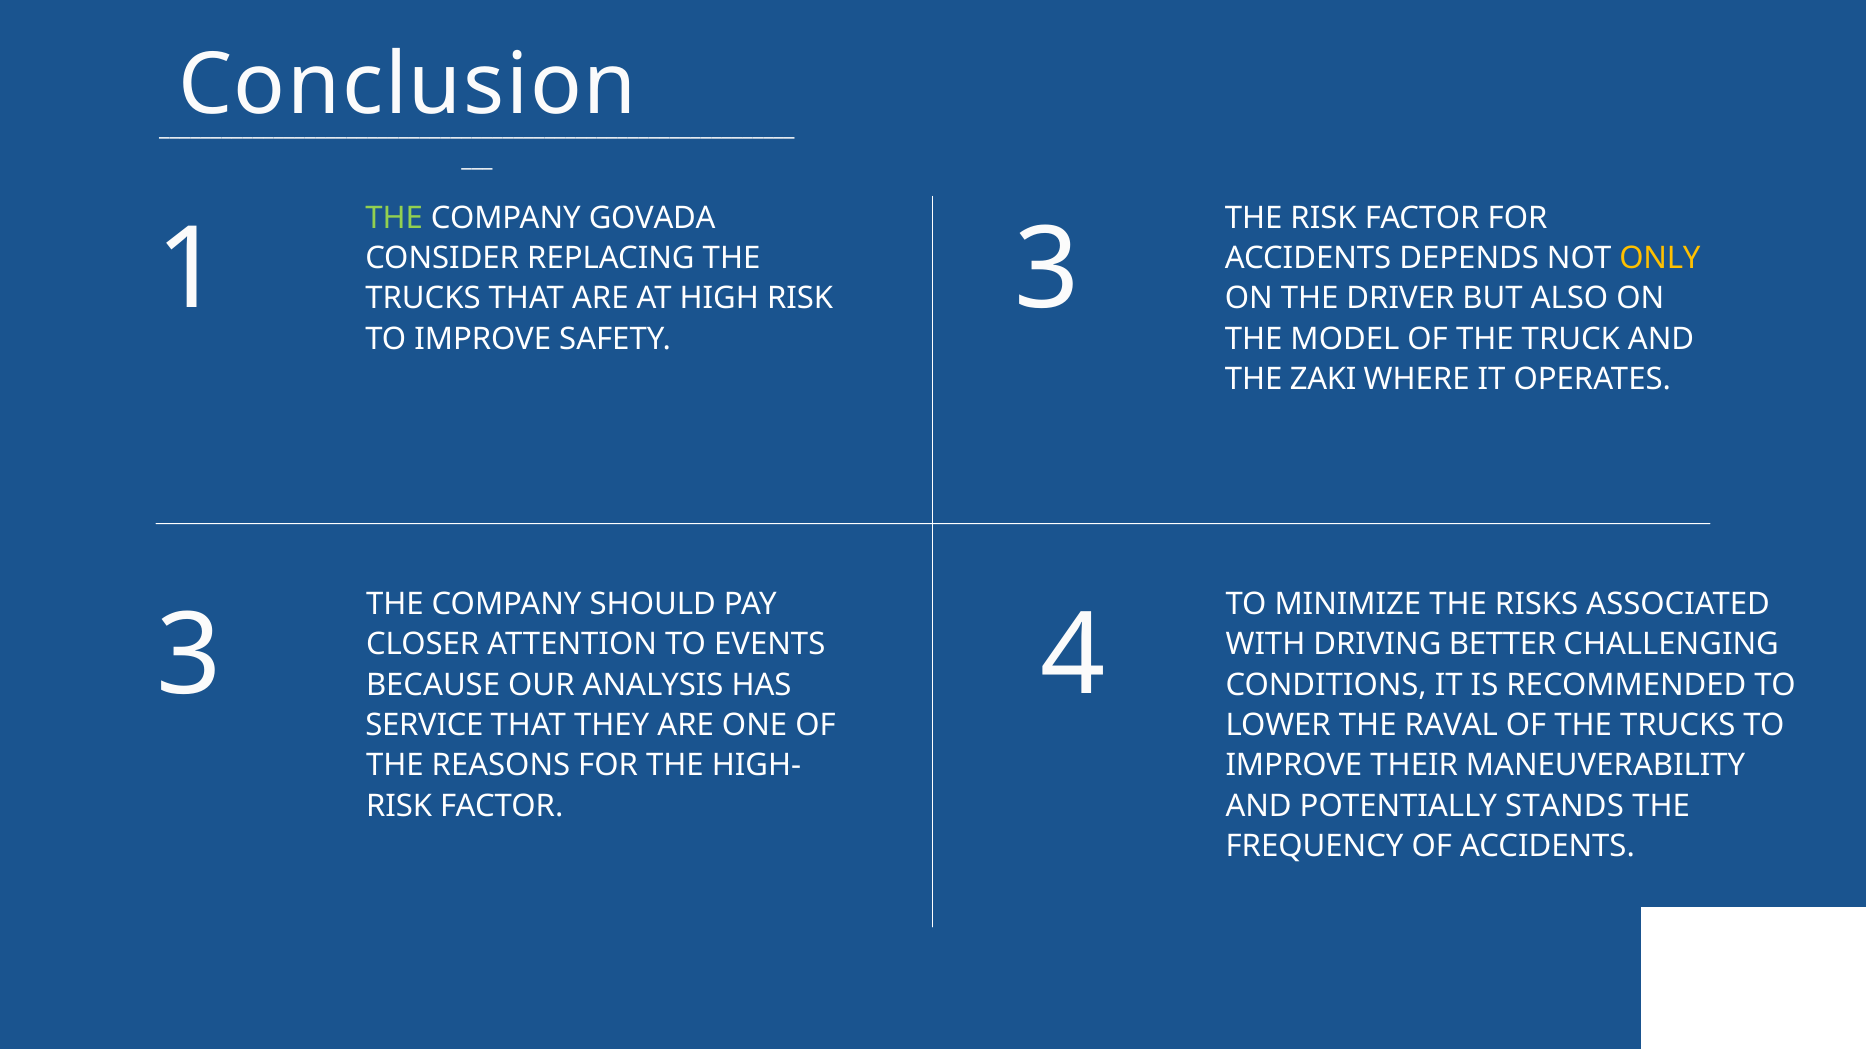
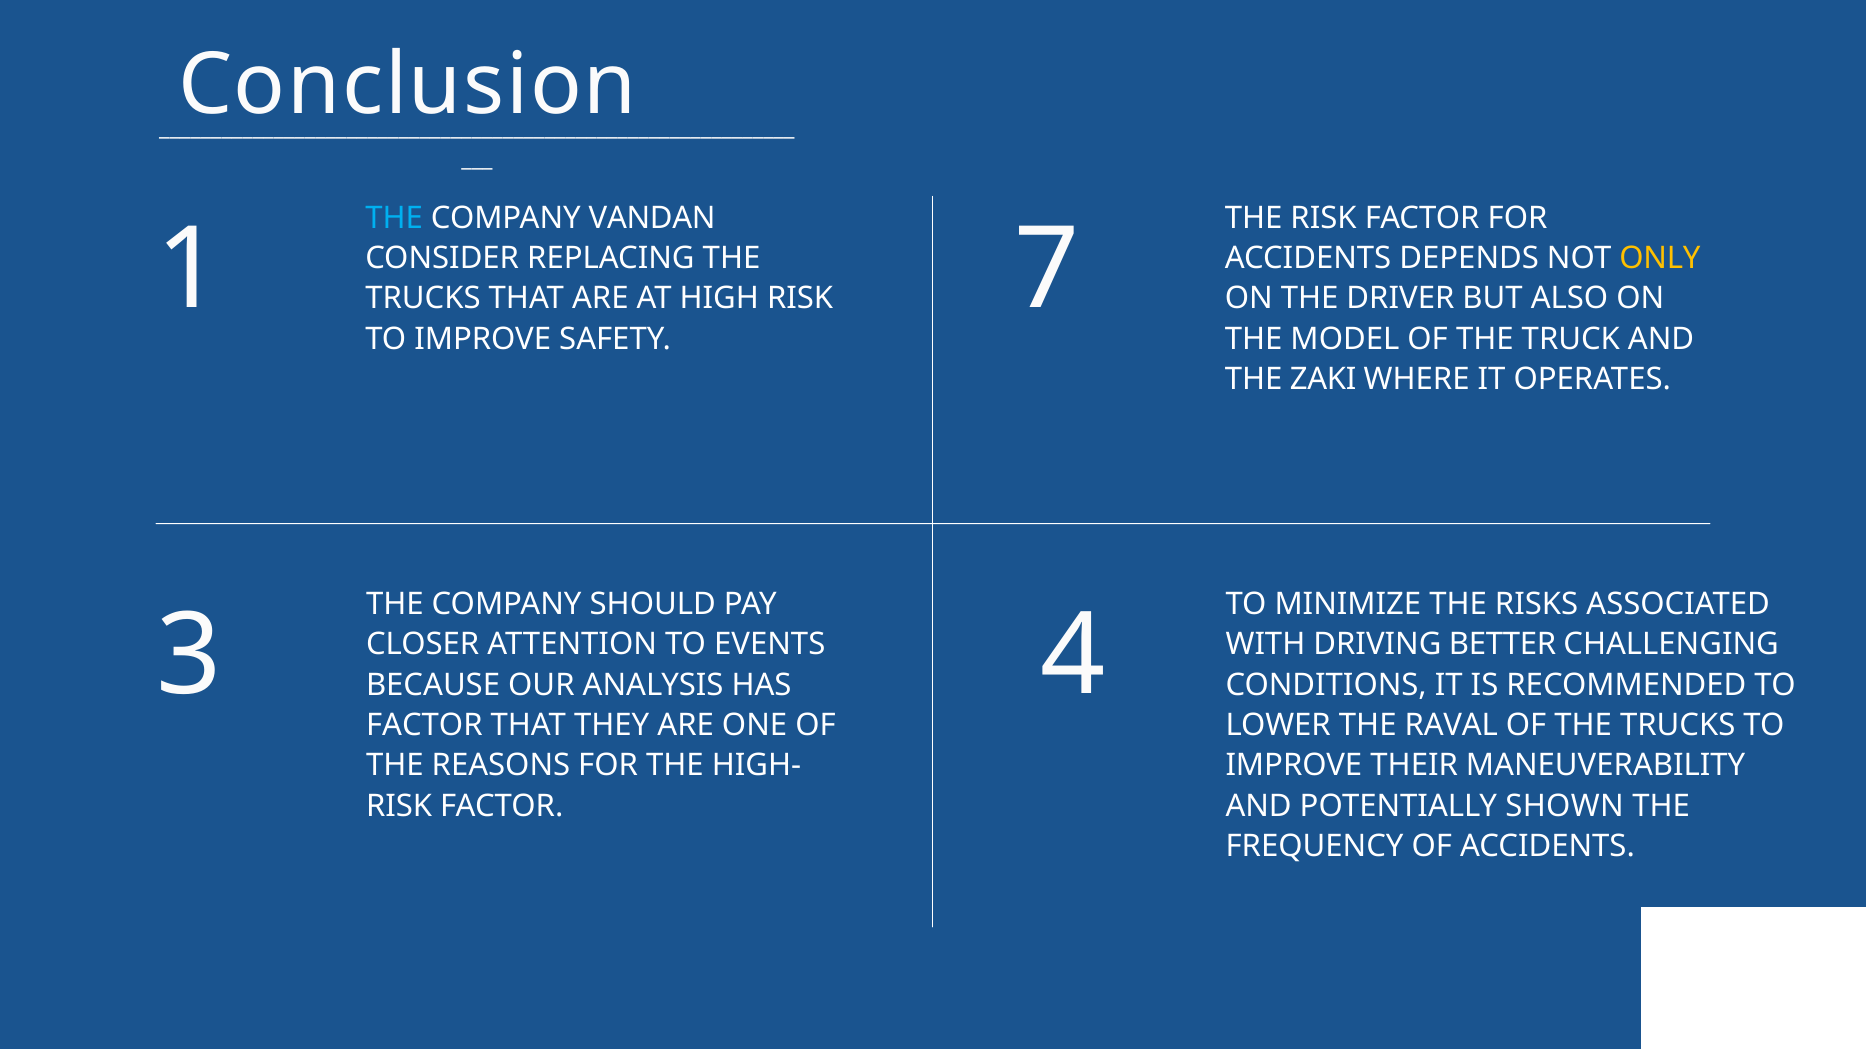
THE at (394, 218) colour: light green -> light blue
GOVADA: GOVADA -> VANDAN
SAFETY 3: 3 -> 7
SERVICE at (424, 726): SERVICE -> FACTOR
STANDS: STANDS -> SHOWN
